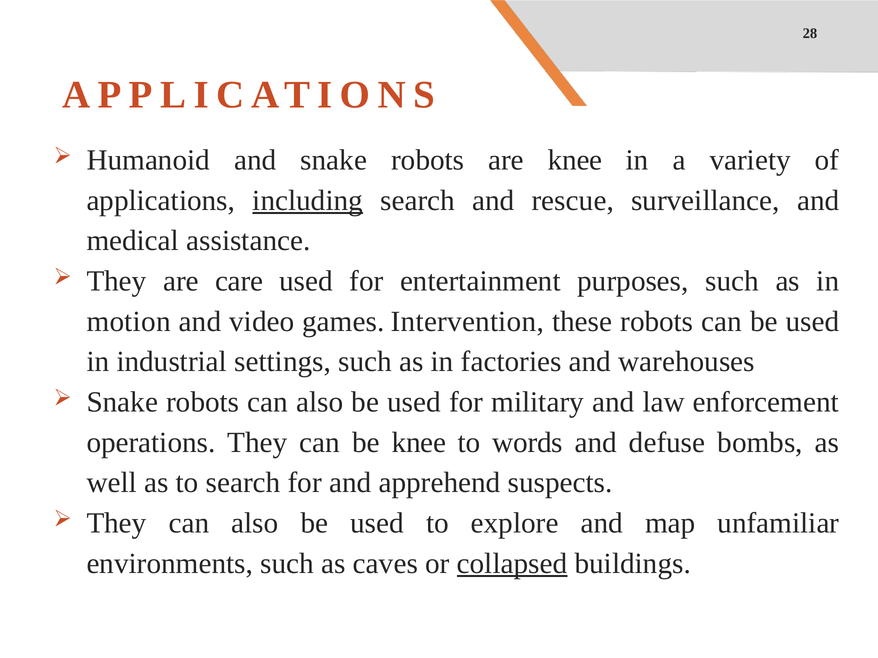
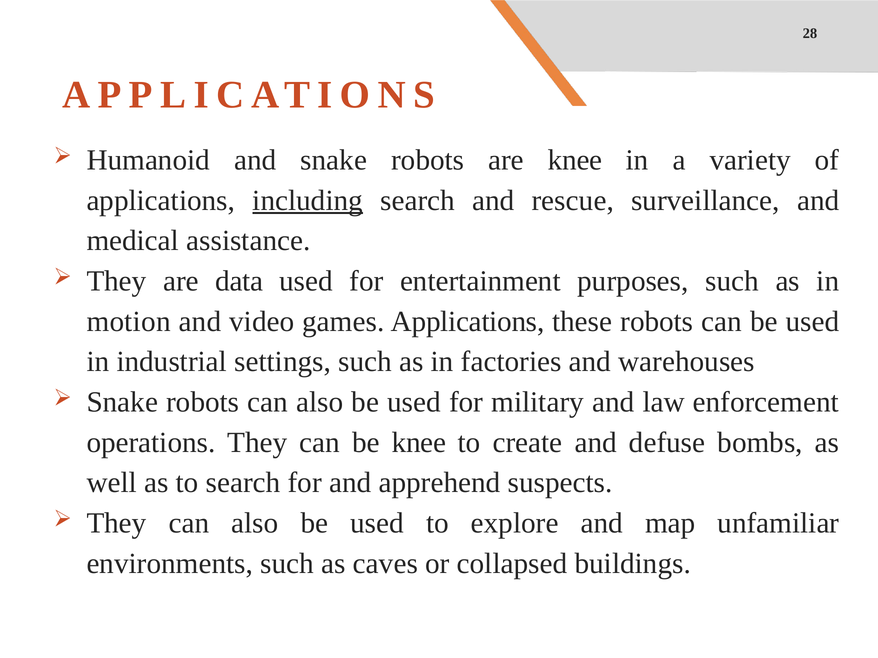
care: care -> data
games Intervention: Intervention -> Applications
words: words -> create
collapsed underline: present -> none
